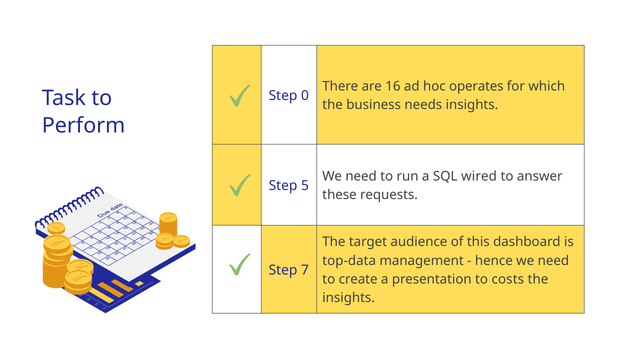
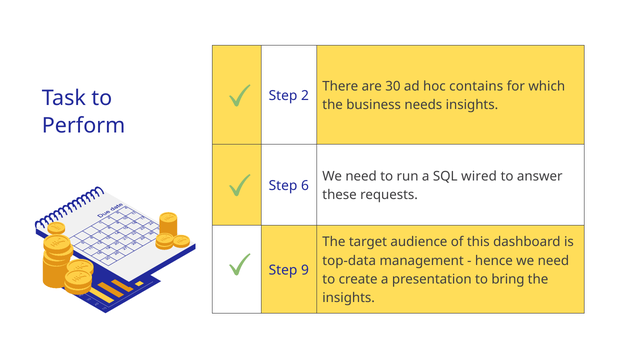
16: 16 -> 30
operates: operates -> contains
0: 0 -> 2
5: 5 -> 6
7: 7 -> 9
costs: costs -> bring
